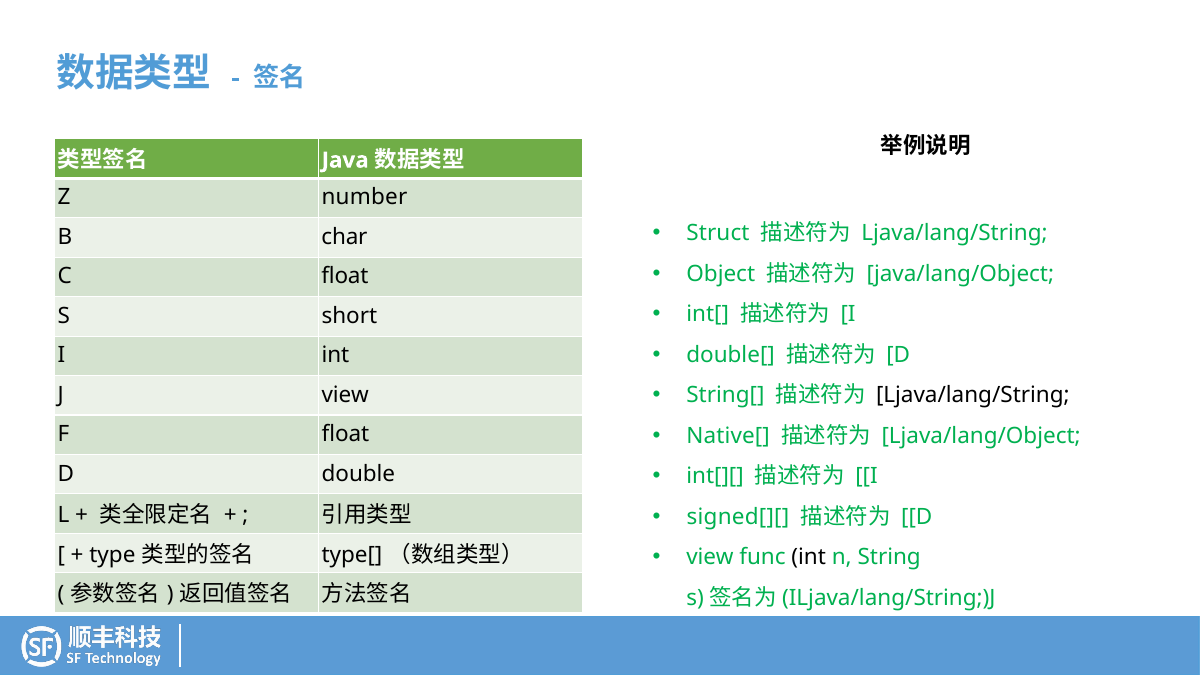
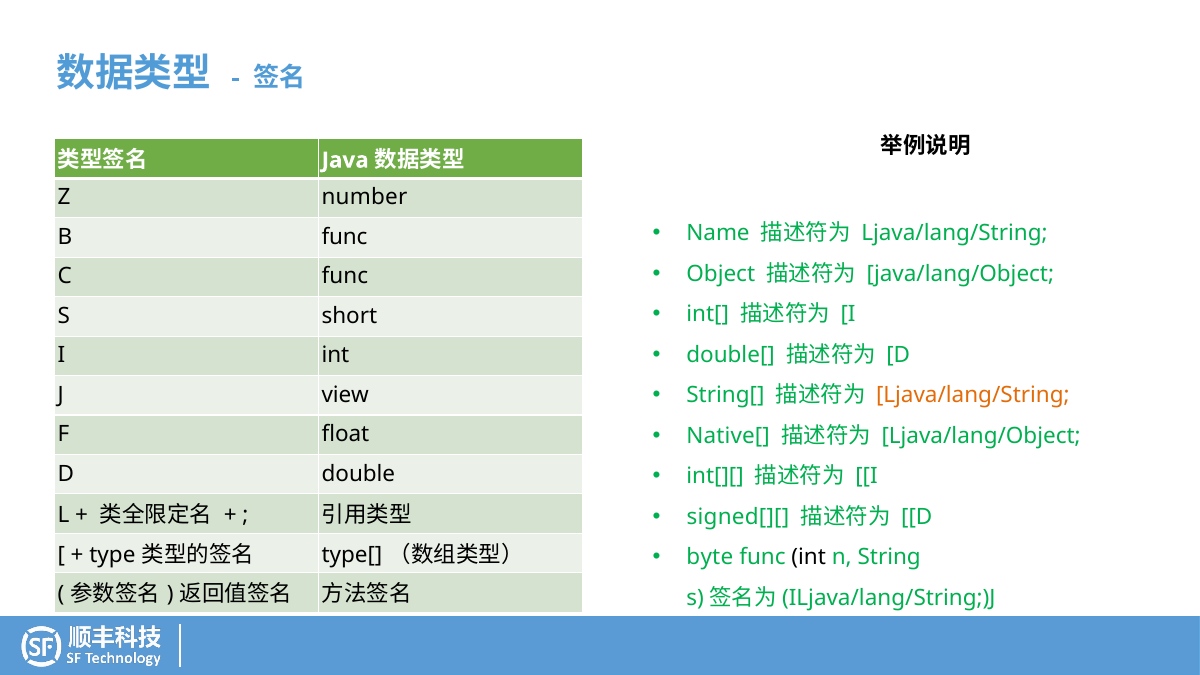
Struct: Struct -> Name
B char: char -> func
C float: float -> func
Ljava/lang/String at (973, 395) colour: black -> orange
view at (710, 557): view -> byte
